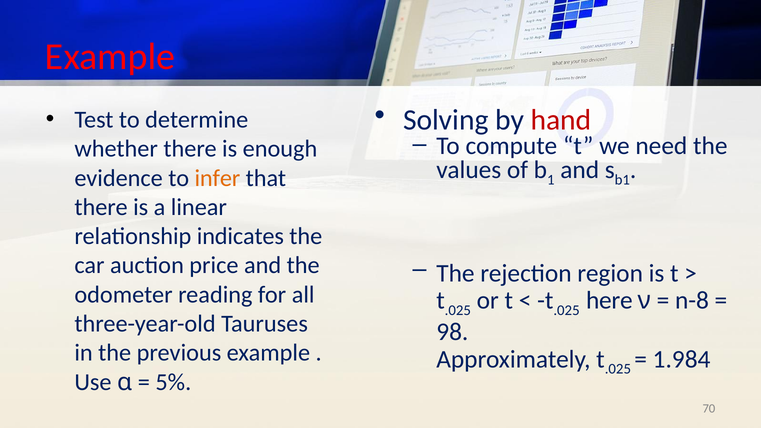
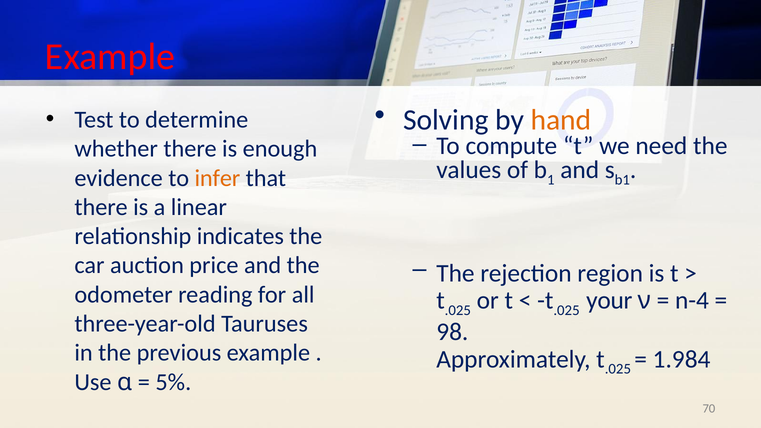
hand colour: red -> orange
here: here -> your
n-8: n-8 -> n-4
